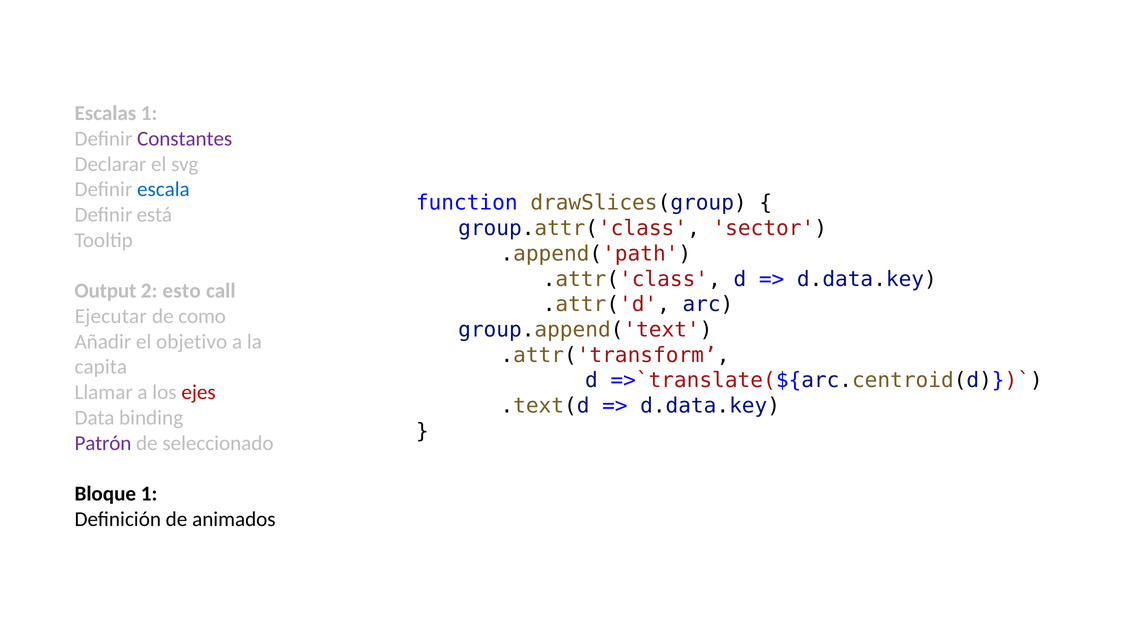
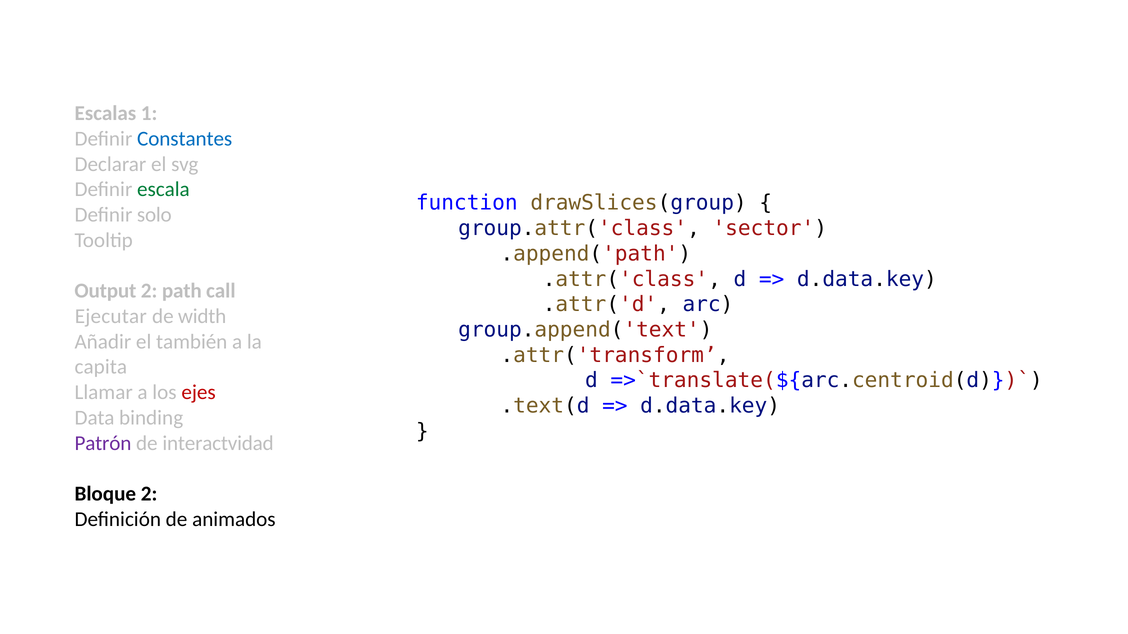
Constantes colour: purple -> blue
escala colour: blue -> green
está: está -> solo
esto: esto -> path
como: como -> width
objetivo: objetivo -> también
seleccionado: seleccionado -> interactvidad
Bloque 1: 1 -> 2
